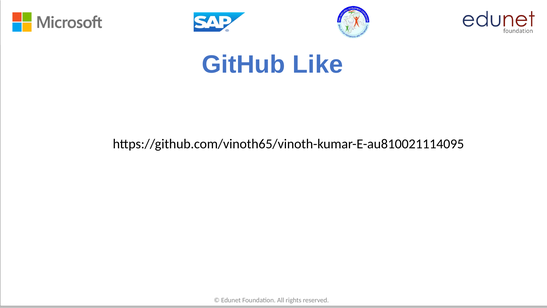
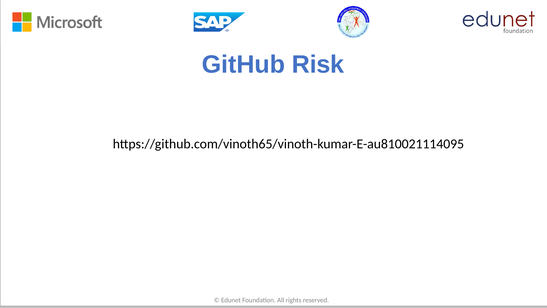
Like: Like -> Risk
